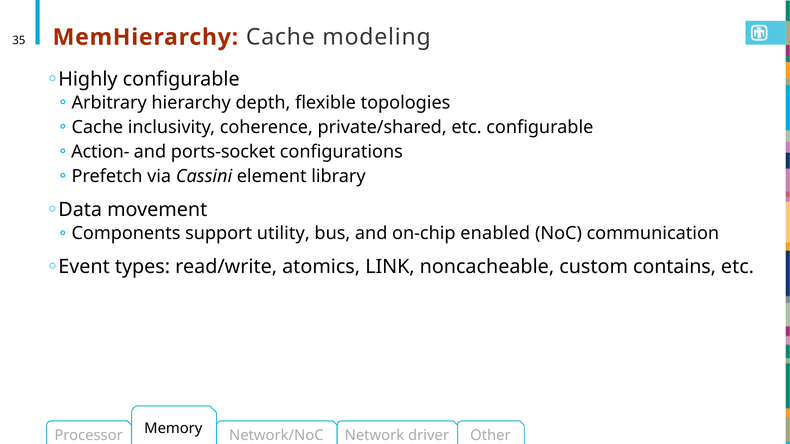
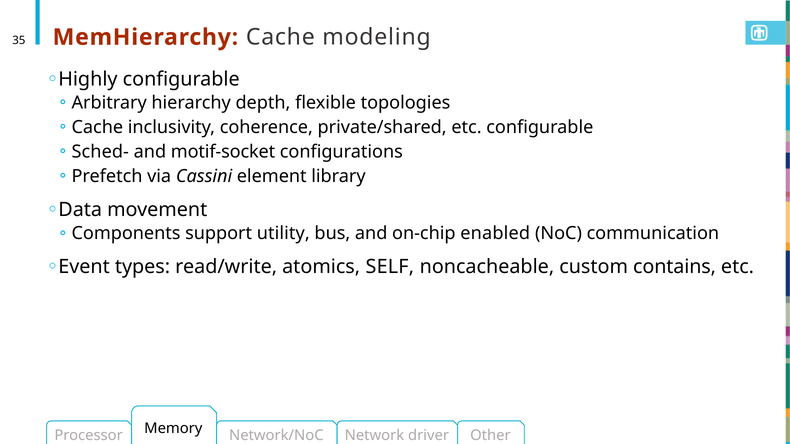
Action-: Action- -> Sched-
ports-socket: ports-socket -> motif-socket
LINK: LINK -> SELF
